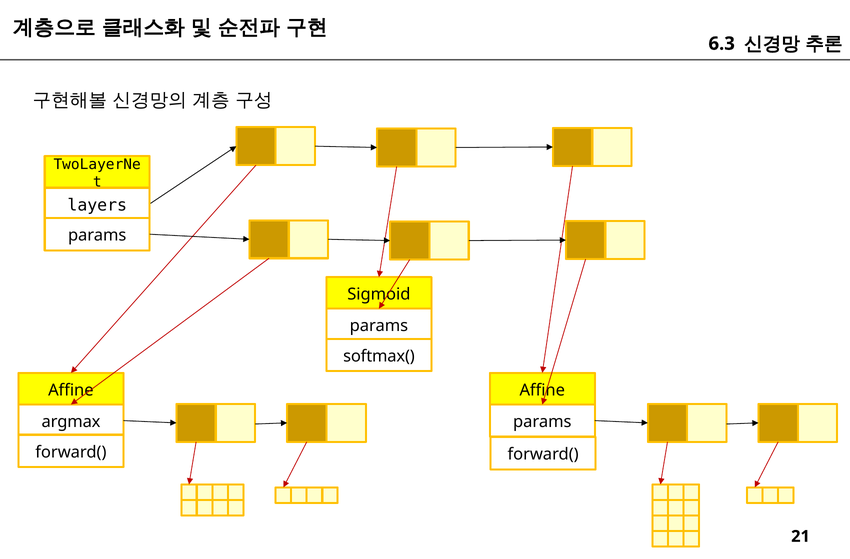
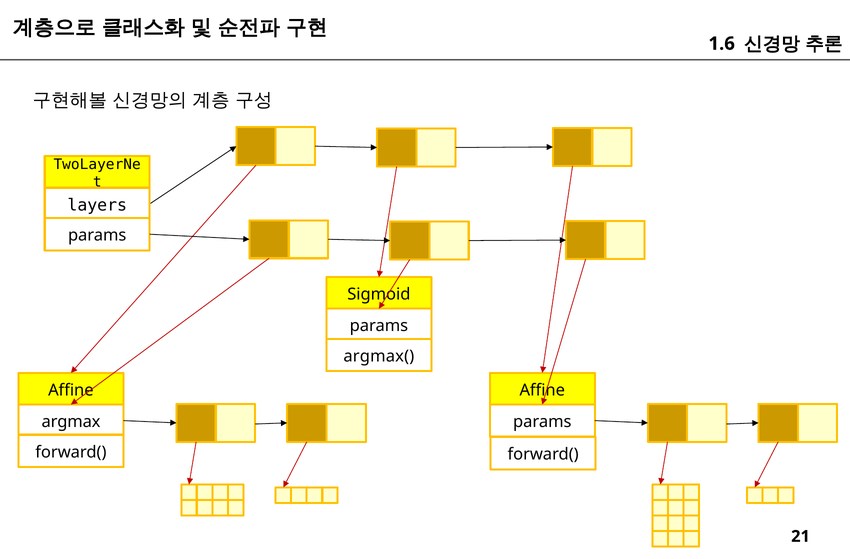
6.3: 6.3 -> 1.6
softmax(: softmax( -> argmax(
